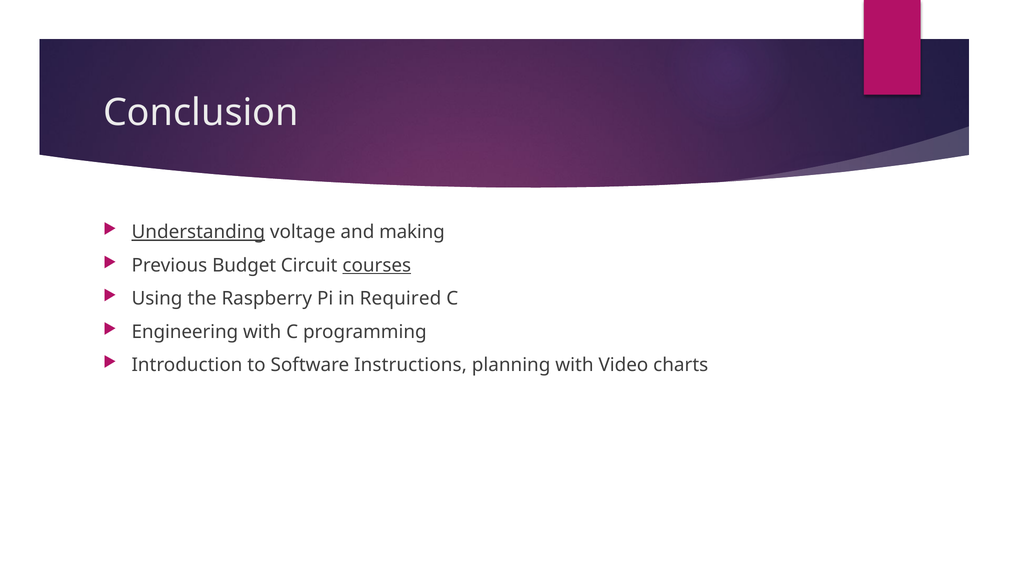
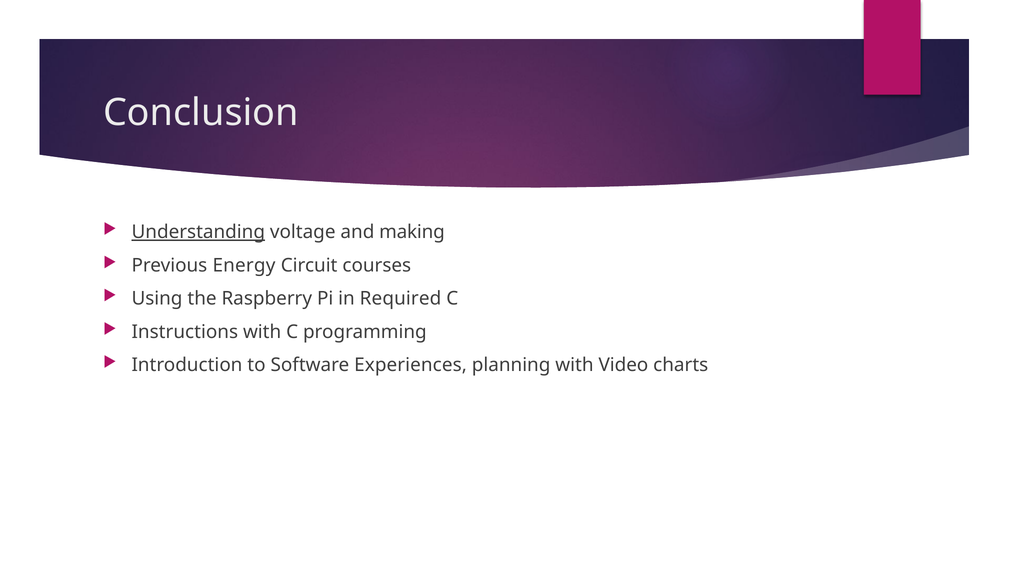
Budget: Budget -> Energy
courses underline: present -> none
Engineering: Engineering -> Instructions
Instructions: Instructions -> Experiences
